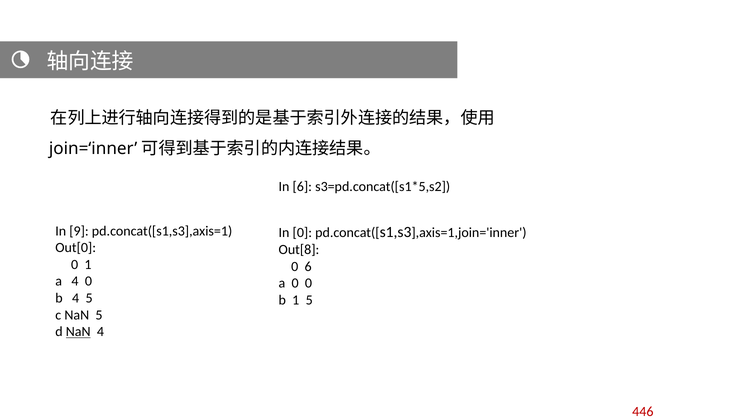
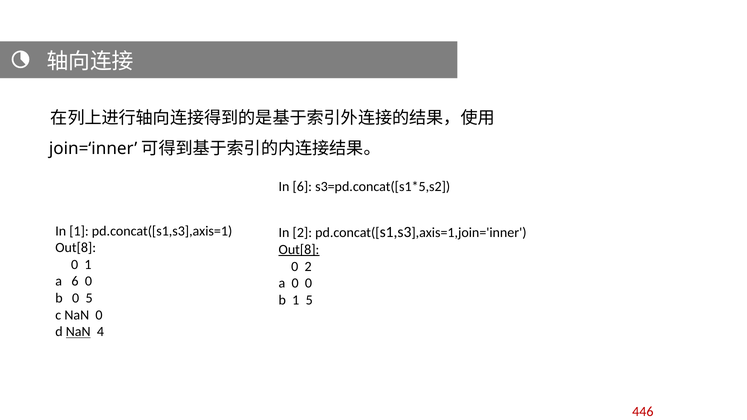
In 9: 9 -> 1
In 0: 0 -> 2
Out[0 at (76, 248): Out[0 -> Out[8
Out[8 at (299, 250) underline: none -> present
0 6: 6 -> 2
a 4: 4 -> 6
b 4: 4 -> 0
NaN 5: 5 -> 0
